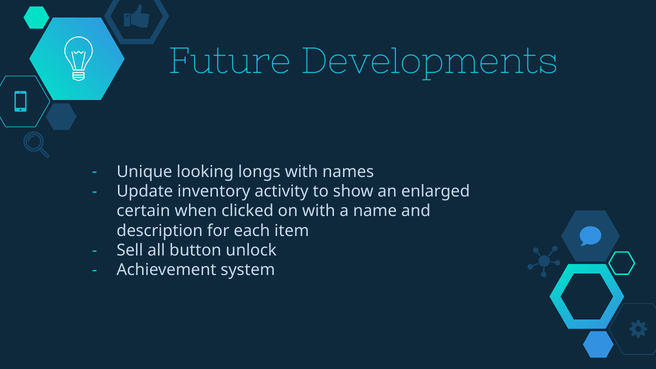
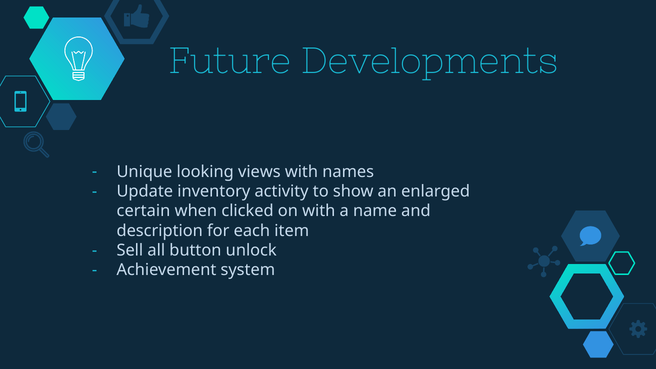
longs: longs -> views
